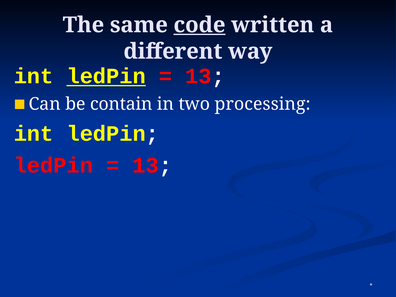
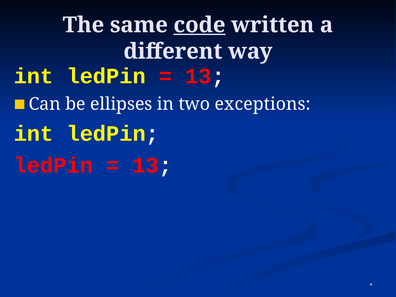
ledPin at (106, 76) underline: present -> none
contain: contain -> ellipses
processing: processing -> exceptions
